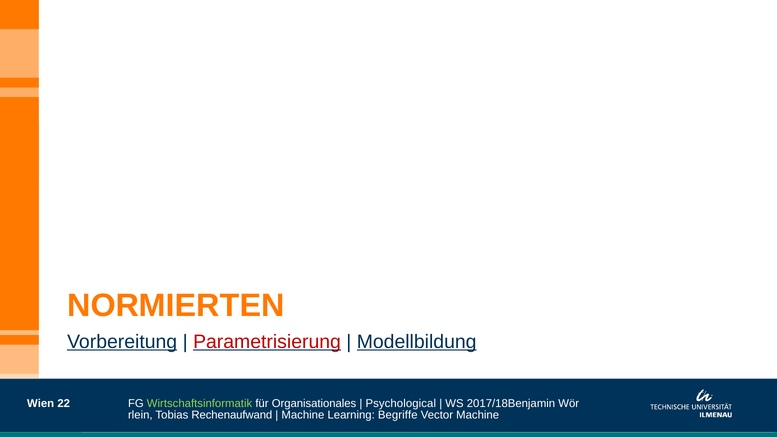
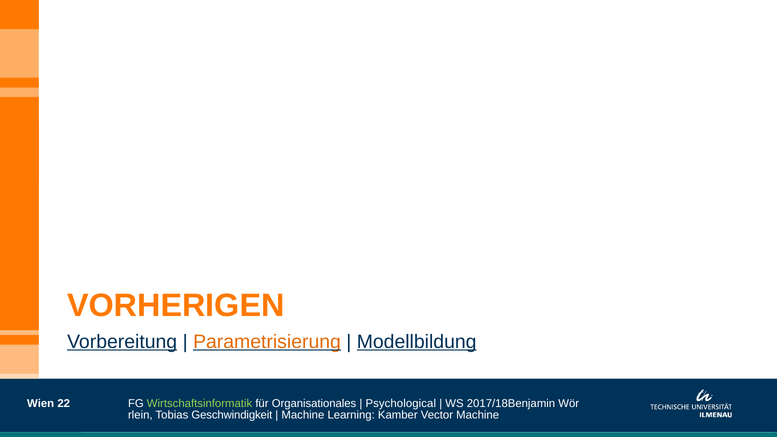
NORMIERTEN: NORMIERTEN -> VORHERIGEN
Parametrisierung colour: red -> orange
Rechenaufwand: Rechenaufwand -> Geschwindigkeit
Begriffe: Begriffe -> Kamber
